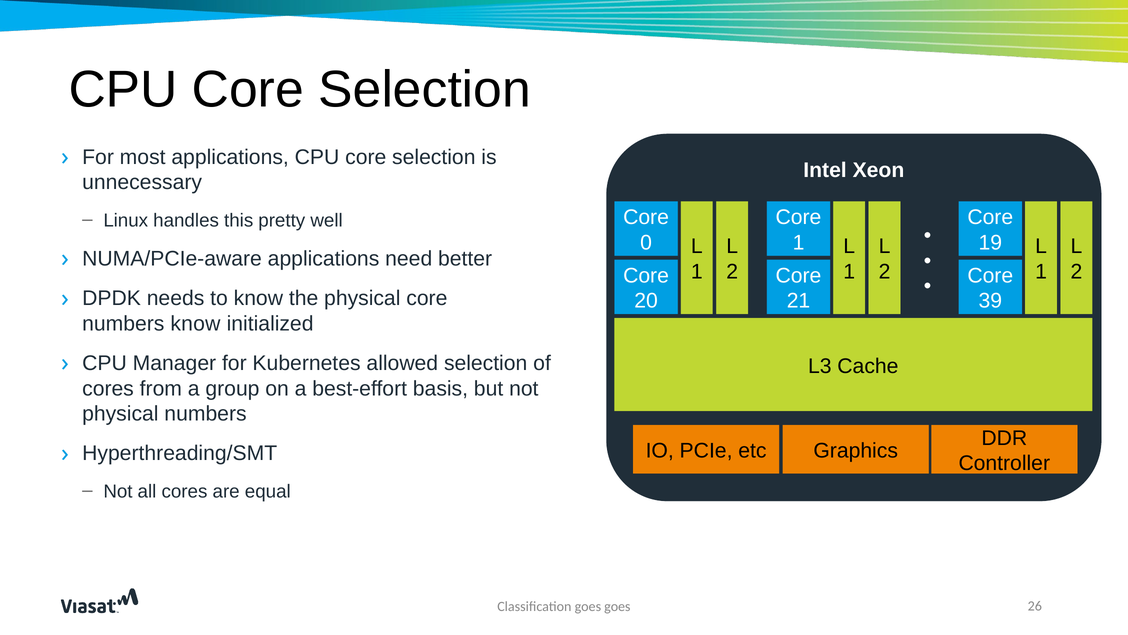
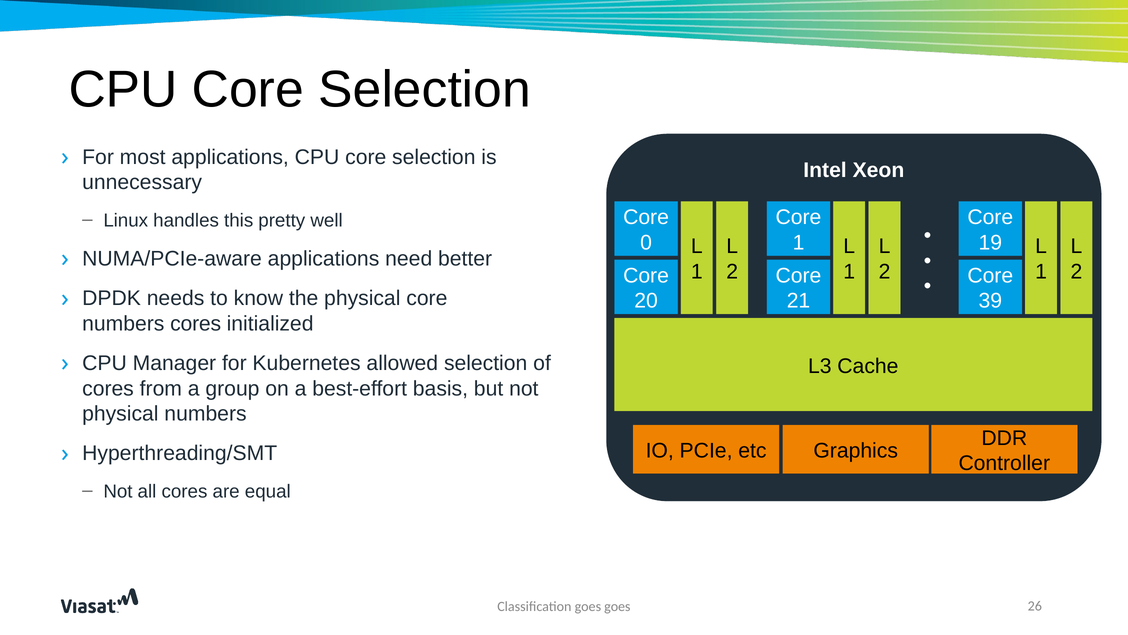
numbers know: know -> cores
